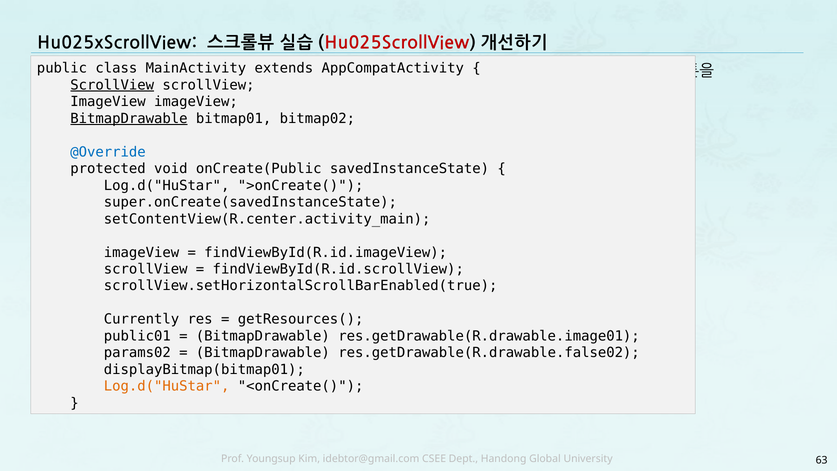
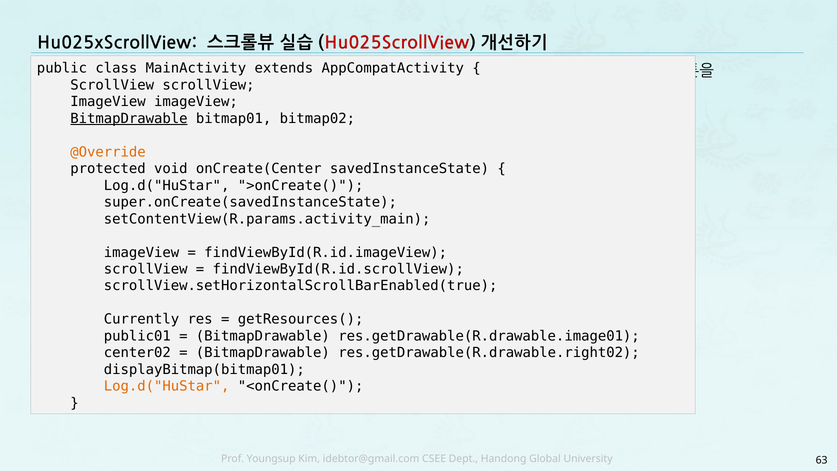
ScrollView at (112, 85) underline: present -> none
@Override colour: blue -> orange
onCreate(Public: onCreate(Public -> onCreate(Center
setContentView(R.center.activity_main: setContentView(R.center.activity_main -> setContentView(R.params.activity_main
params02: params02 -> center02
res.getDrawable(R.drawable.false02: res.getDrawable(R.drawable.false02 -> res.getDrawable(R.drawable.right02
